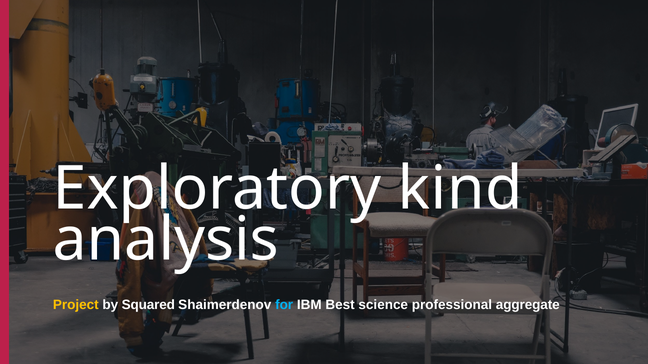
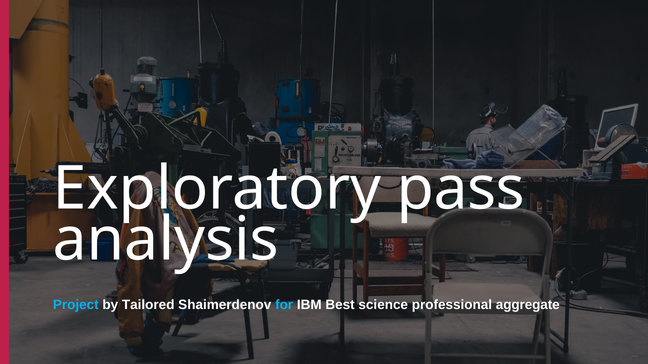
kind: kind -> pass
Project colour: yellow -> light blue
Squared: Squared -> Tailored
